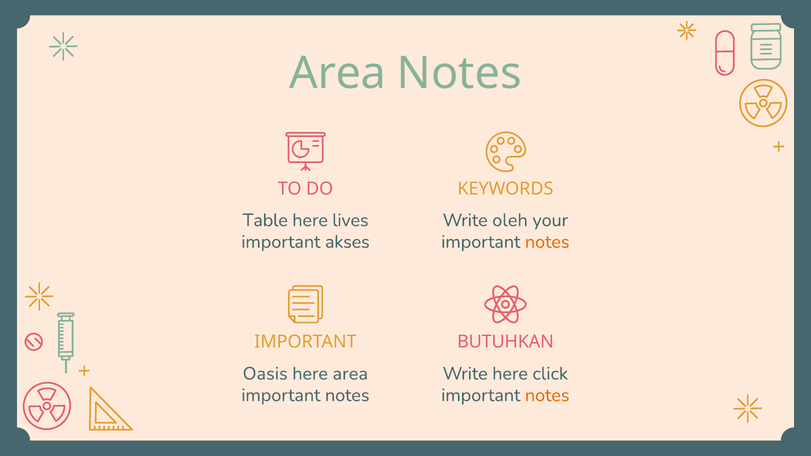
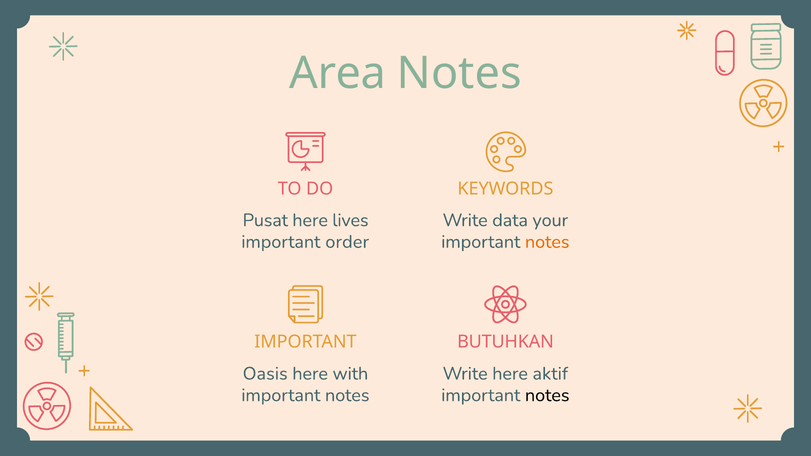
Table: Table -> Pusat
oleh: oleh -> data
akses: akses -> order
here area: area -> with
click: click -> aktif
notes at (547, 395) colour: orange -> black
